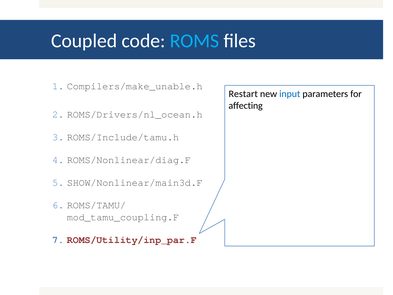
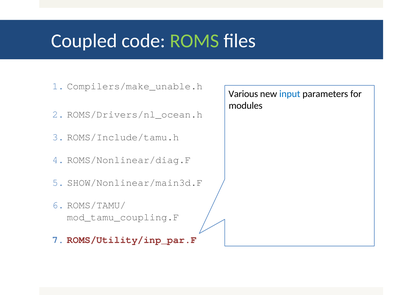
ROMS colour: light blue -> light green
Restart: Restart -> Various
affecting: affecting -> modules
